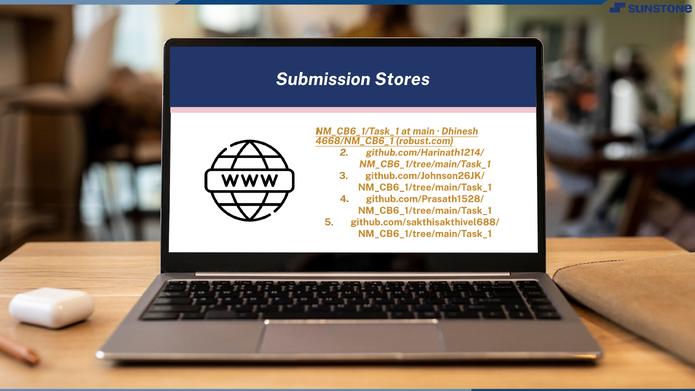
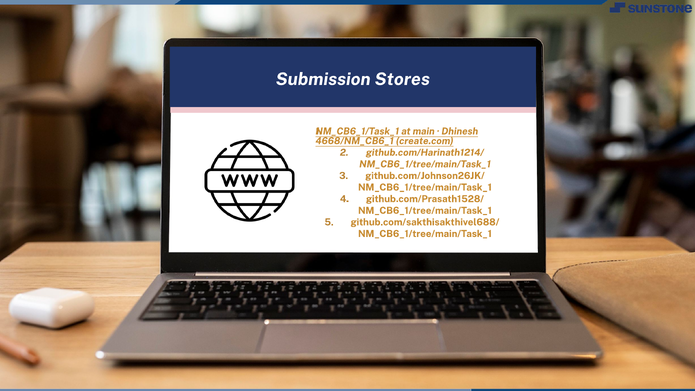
robust.com: robust.com -> create.com
